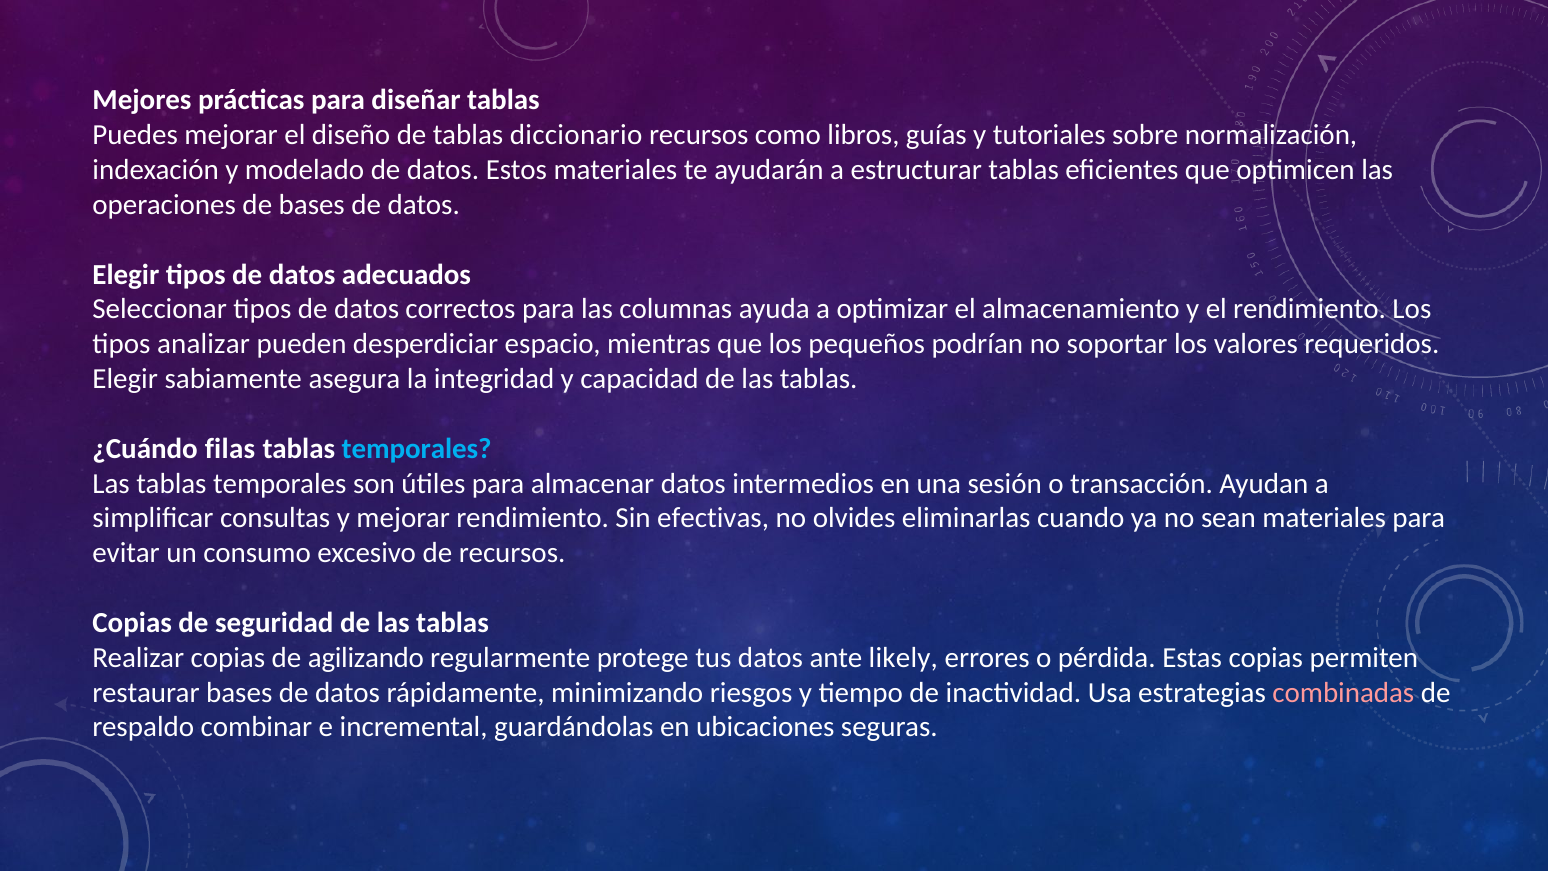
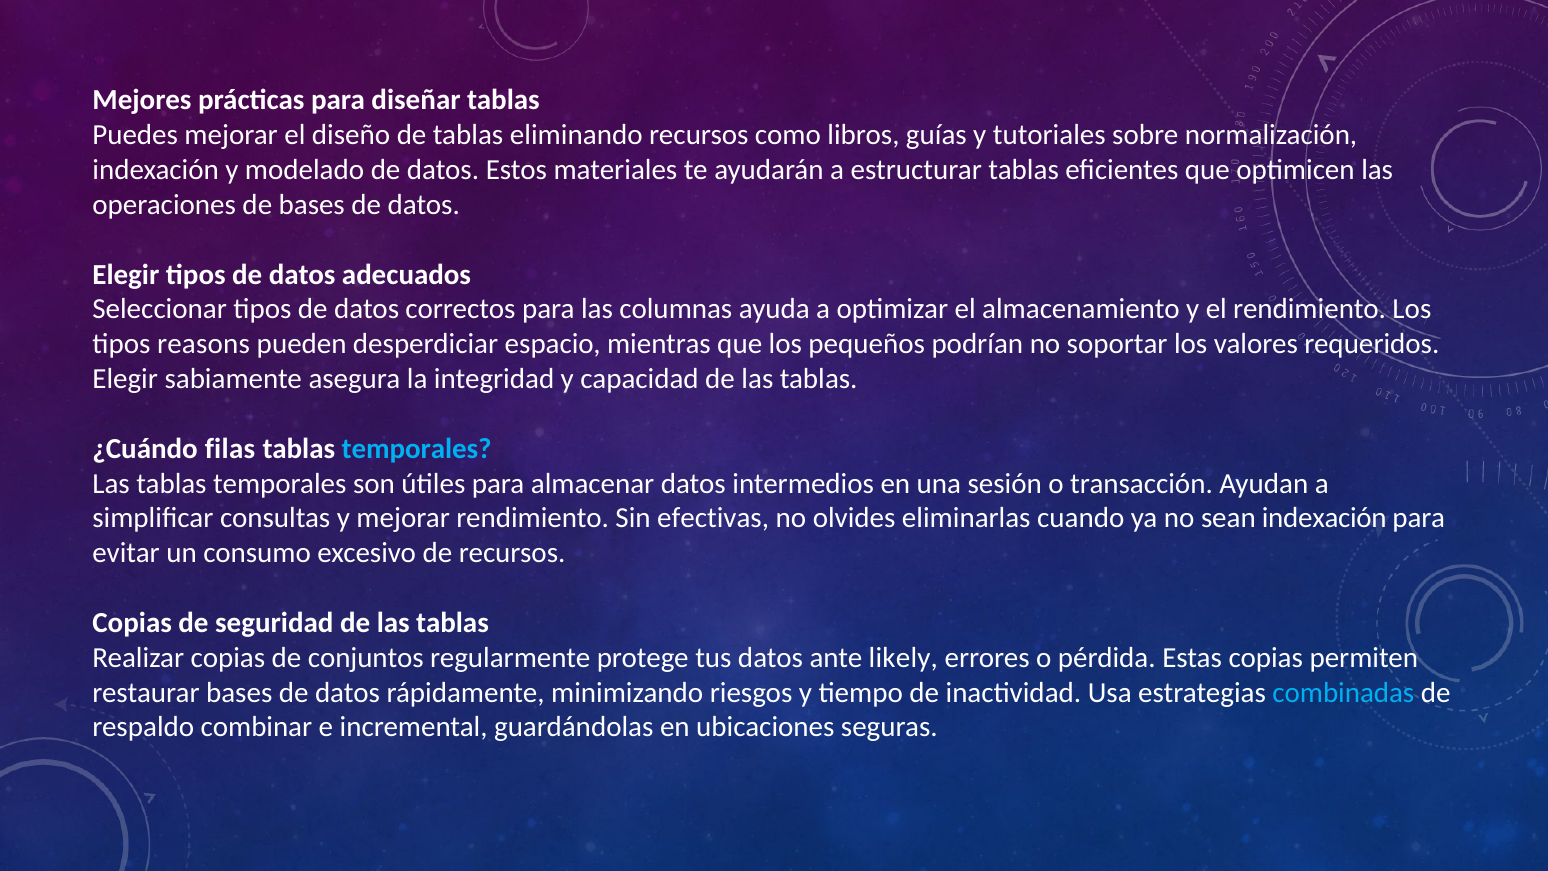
diccionario: diccionario -> eliminando
analizar: analizar -> reasons
sean materiales: materiales -> indexación
agilizando: agilizando -> conjuntos
combinadas colour: pink -> light blue
